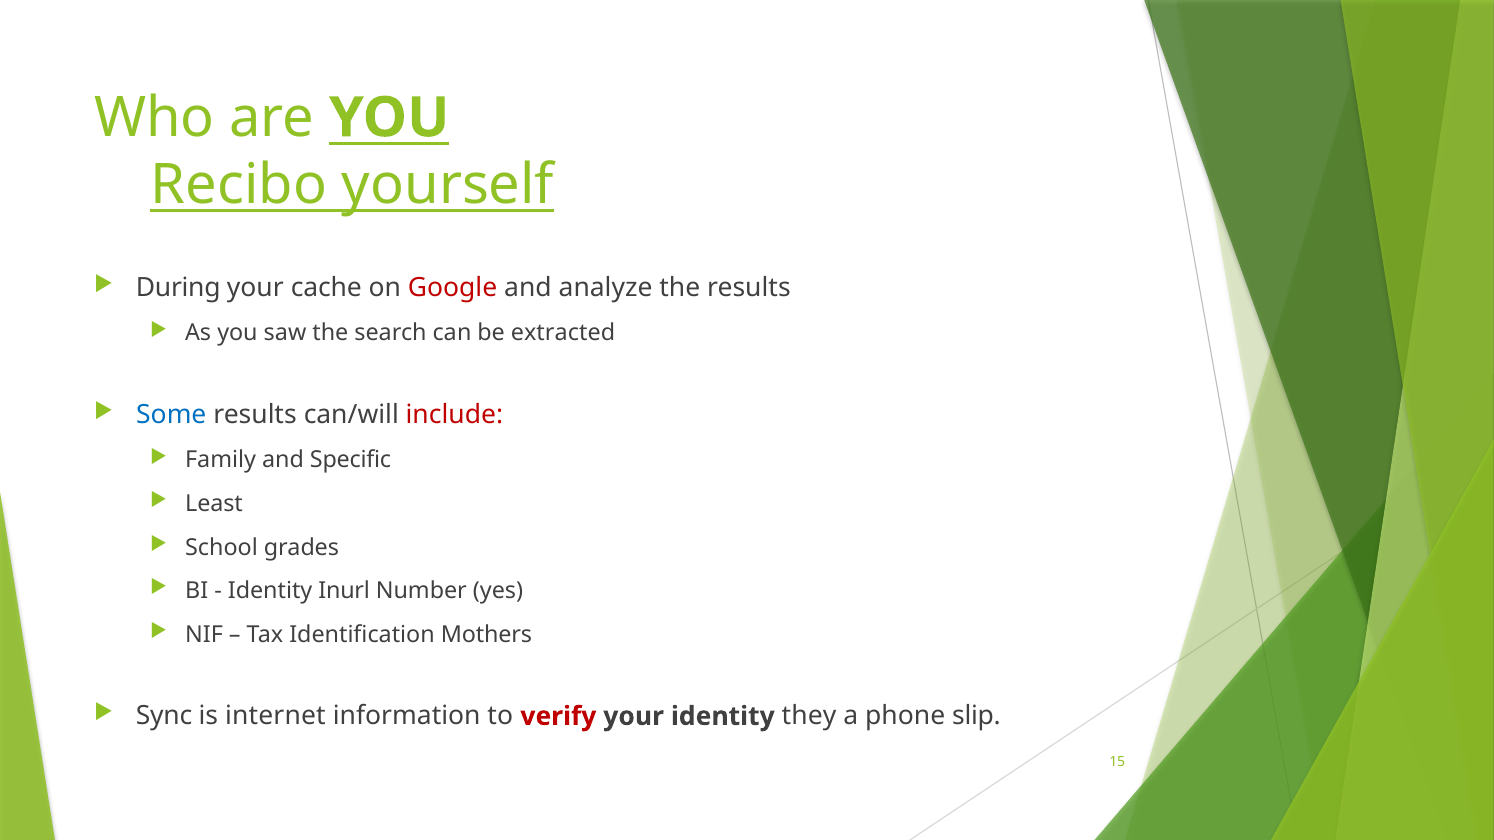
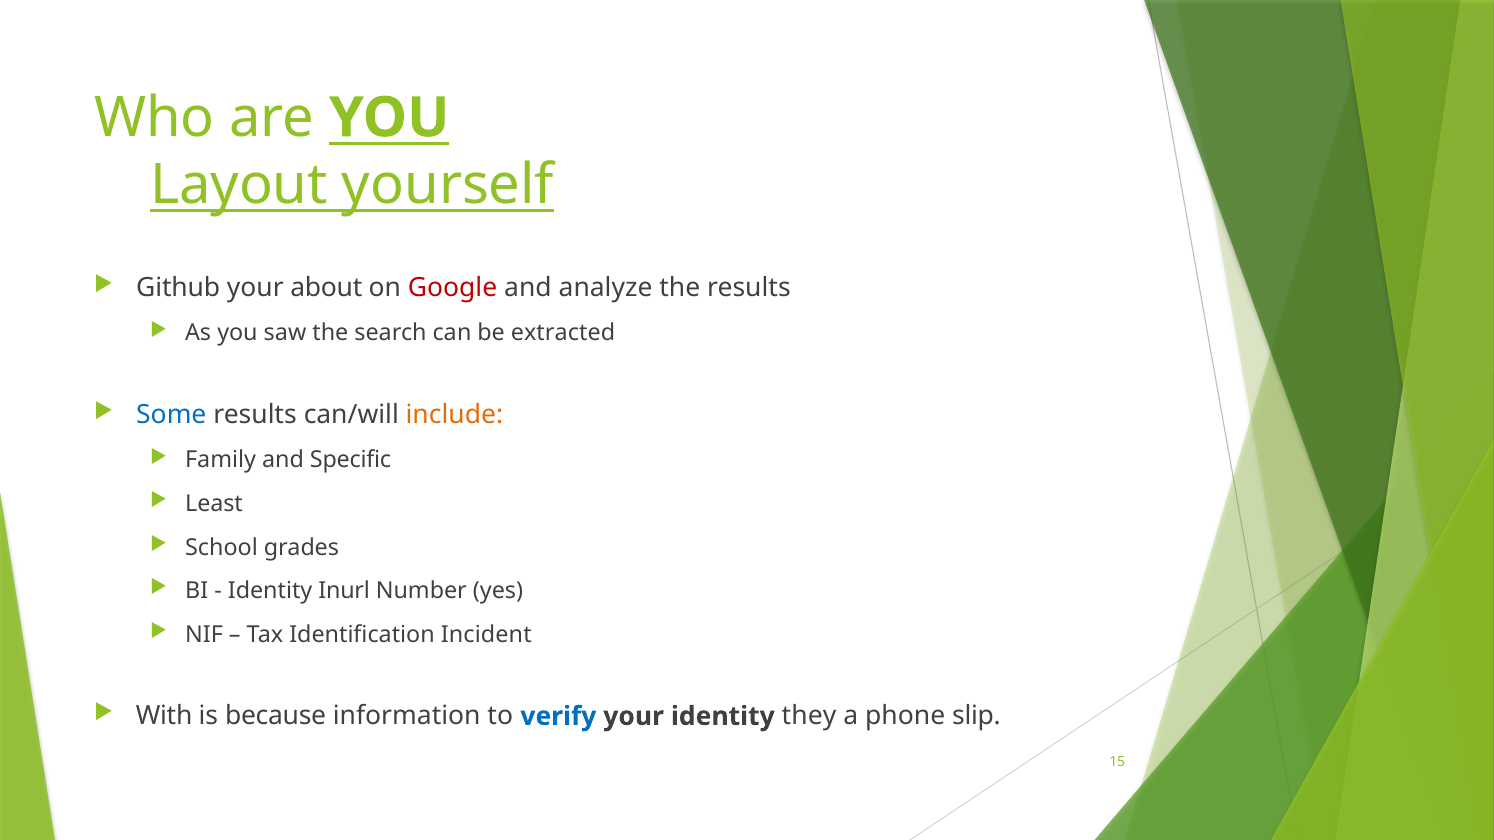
Recibo: Recibo -> Layout
During: During -> Github
cache: cache -> about
include colour: red -> orange
Mothers: Mothers -> Incident
Sync: Sync -> With
internet: internet -> because
verify colour: red -> blue
